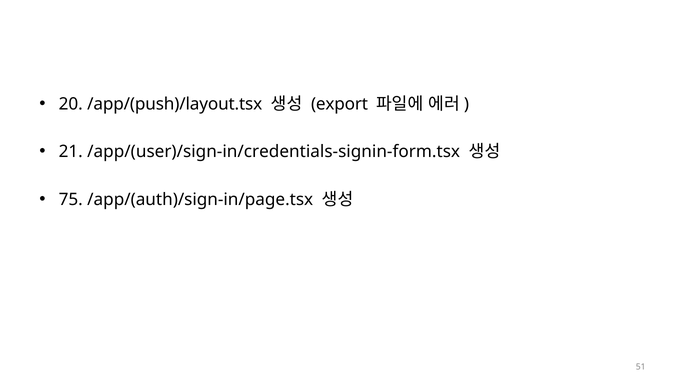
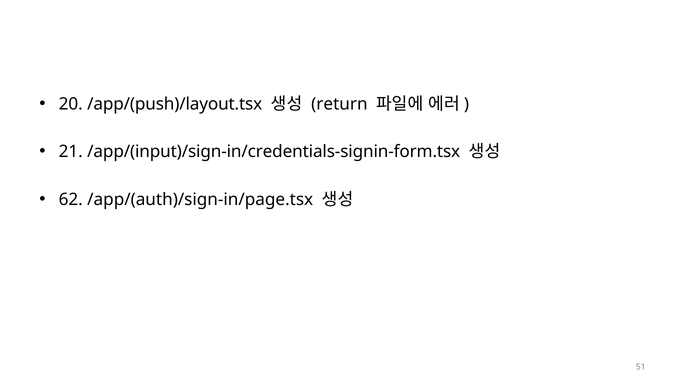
export: export -> return
/app/(user)/sign-in/credentials-signin-form.tsx: /app/(user)/sign-in/credentials-signin-form.tsx -> /app/(input)/sign-in/credentials-signin-form.tsx
75: 75 -> 62
